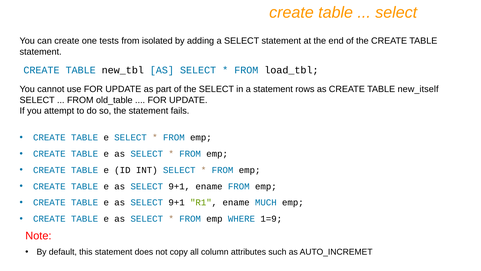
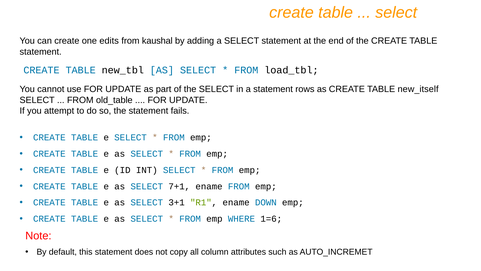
tests: tests -> edits
isolated: isolated -> kaushal
9+1 at (179, 186): 9+1 -> 7+1
9+1 at (177, 202): 9+1 -> 3+1
MUCH: MUCH -> DOWN
1=9: 1=9 -> 1=6
